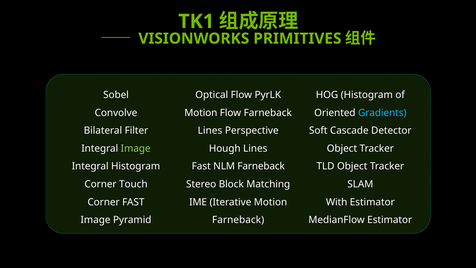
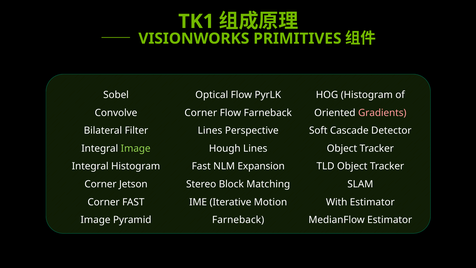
Motion at (201, 113): Motion -> Corner
Gradients colour: light blue -> pink
NLM Farneback: Farneback -> Expansion
Touch: Touch -> Jetson
